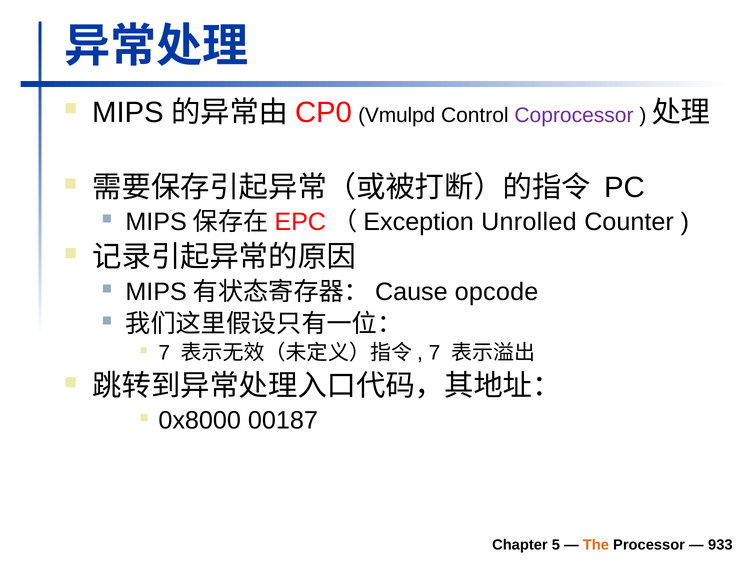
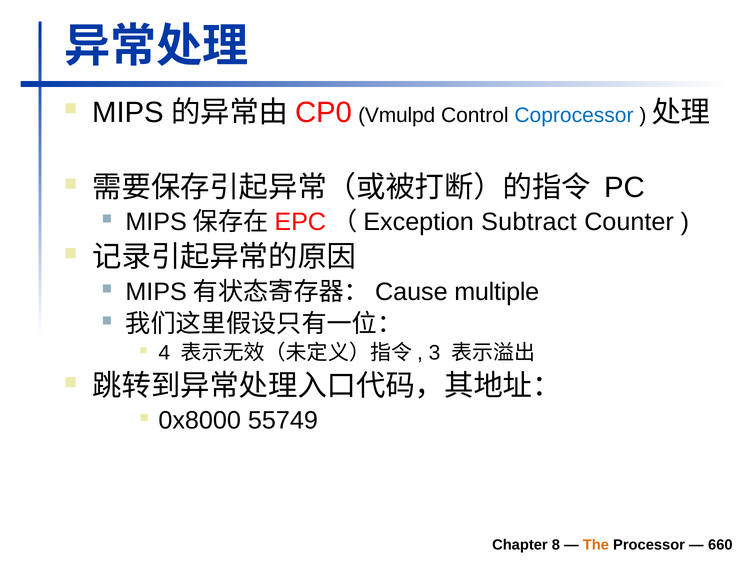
Coprocessor colour: purple -> blue
Unrolled: Unrolled -> Subtract
opcode: opcode -> multiple
7 at (164, 353): 7 -> 4
7 at (435, 353): 7 -> 3
00187: 00187 -> 55749
5: 5 -> 8
933: 933 -> 660
